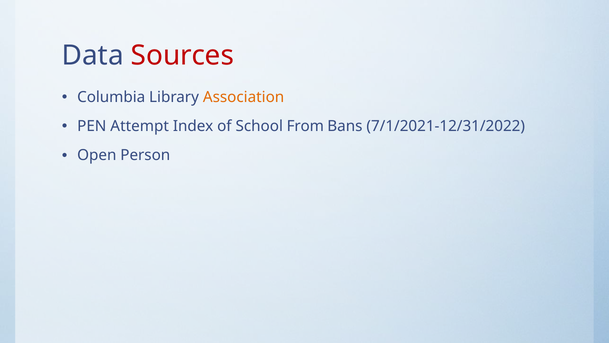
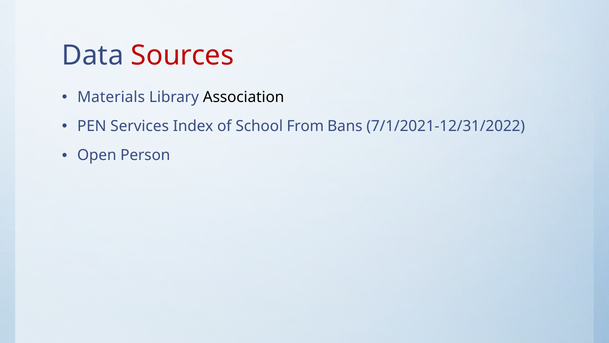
Columbia: Columbia -> Materials
Association colour: orange -> black
Attempt: Attempt -> Services
